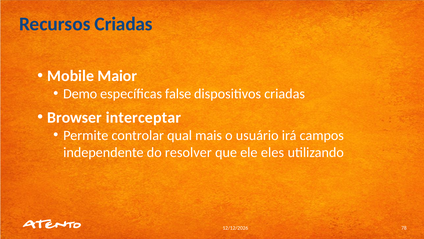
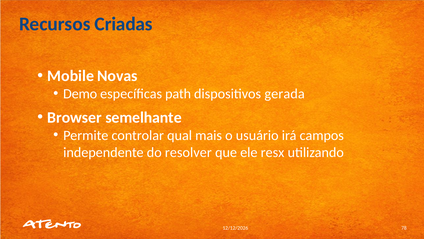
Maior: Maior -> Novas
false: false -> path
dispositivos criadas: criadas -> gerada
interceptar: interceptar -> semelhante
eles: eles -> resx
